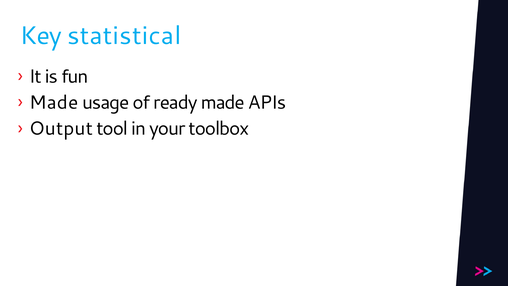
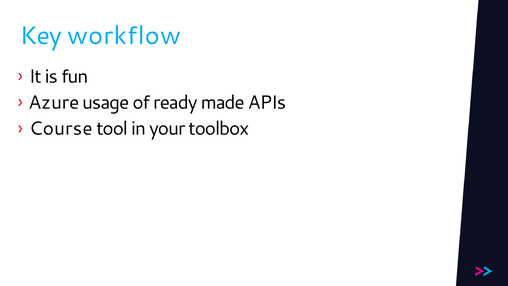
statistical: statistical -> workflow
Made at (54, 103): Made -> Azure
Output: Output -> Course
